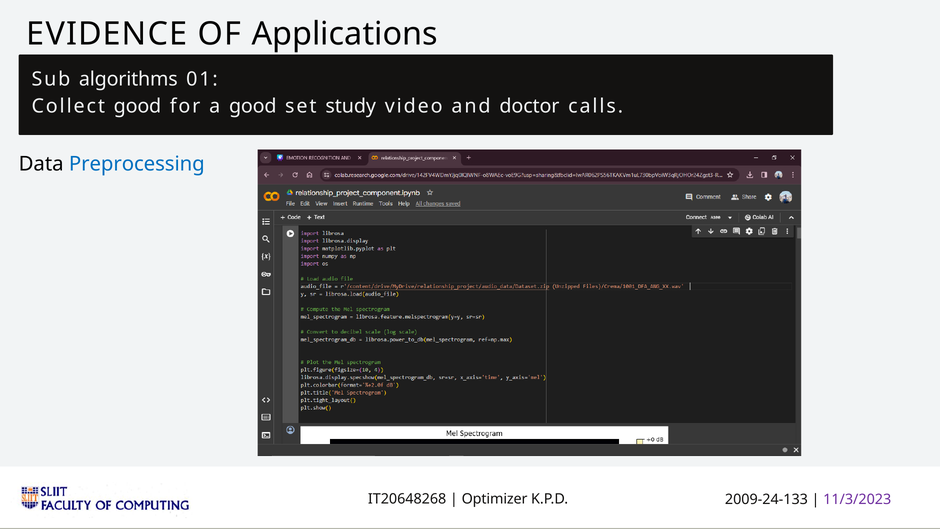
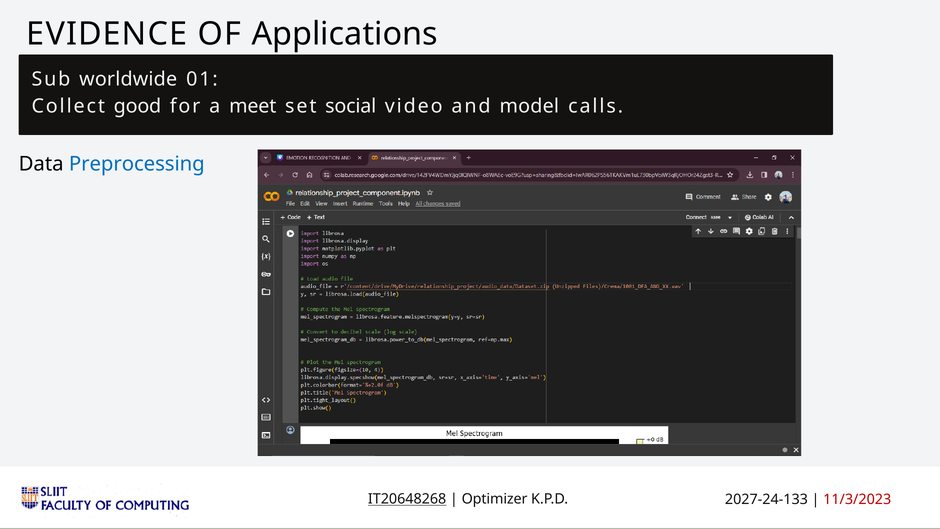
algorithms: algorithms -> worldwide
a good: good -> meet
study: study -> social
doctor: doctor -> model
IT20648268 underline: none -> present
2009-24-133: 2009-24-133 -> 2027-24-133
11/3/2023 colour: purple -> red
